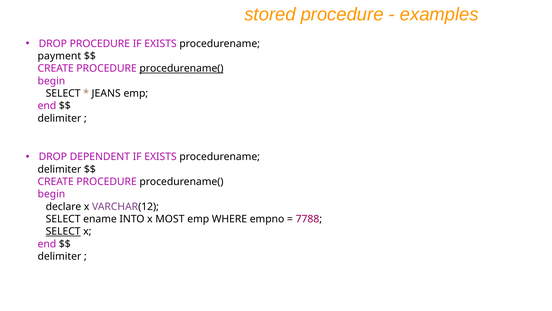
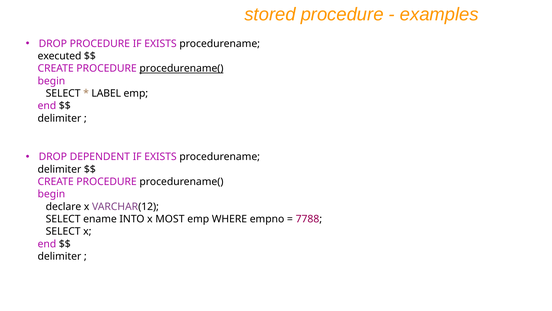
payment: payment -> executed
JEANS: JEANS -> LABEL
SELECT at (63, 231) underline: present -> none
